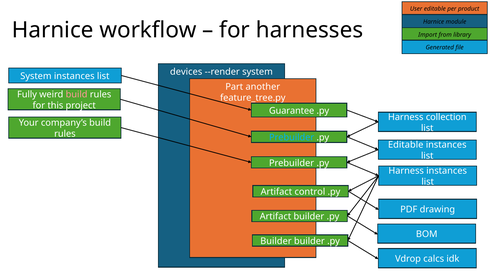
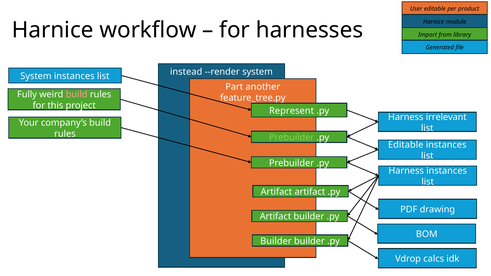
devices: devices -> instead
Guarantee: Guarantee -> Represent
collection: collection -> irrelevant
Prebuilder at (292, 138) colour: light blue -> light green
Artifact control: control -> artifact
